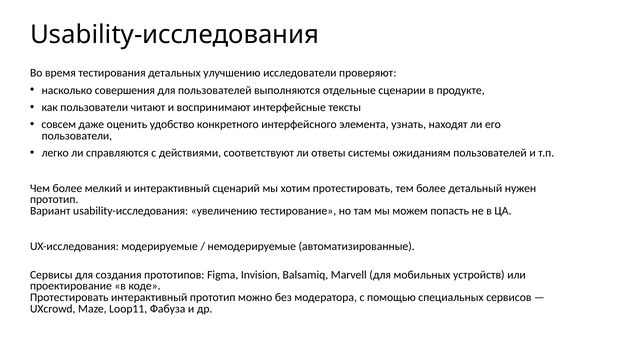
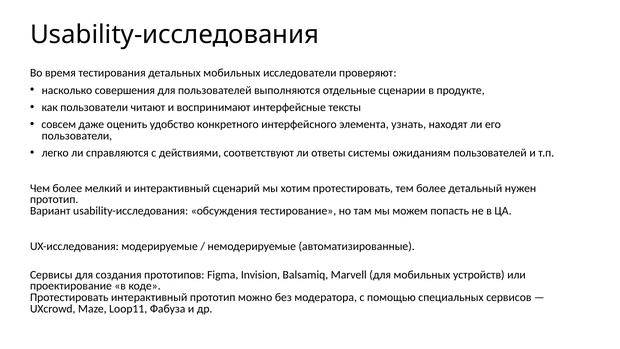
детальных улучшению: улучшению -> мобильных
увеличению: увеличению -> обсуждения
